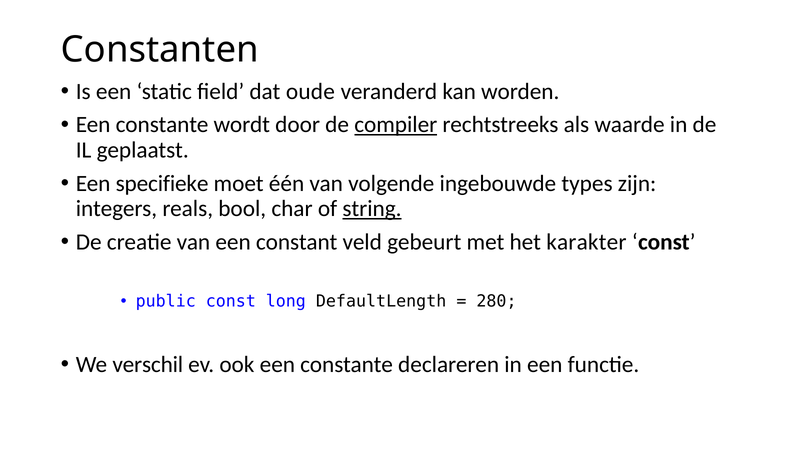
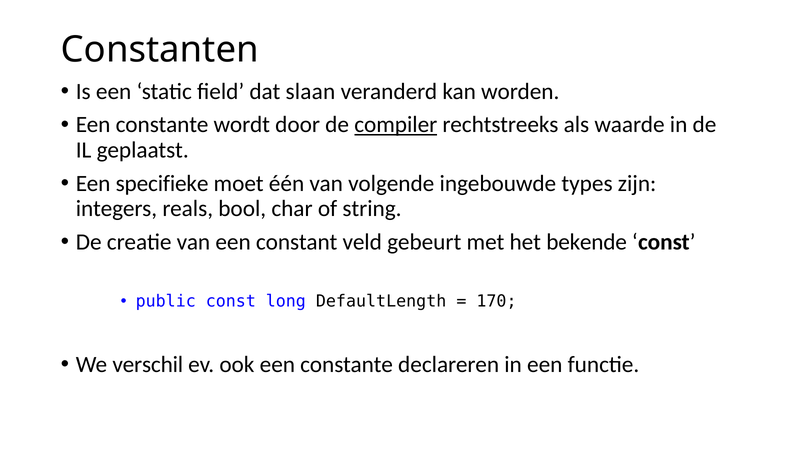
oude: oude -> slaan
string underline: present -> none
karakter: karakter -> bekende
280: 280 -> 170
